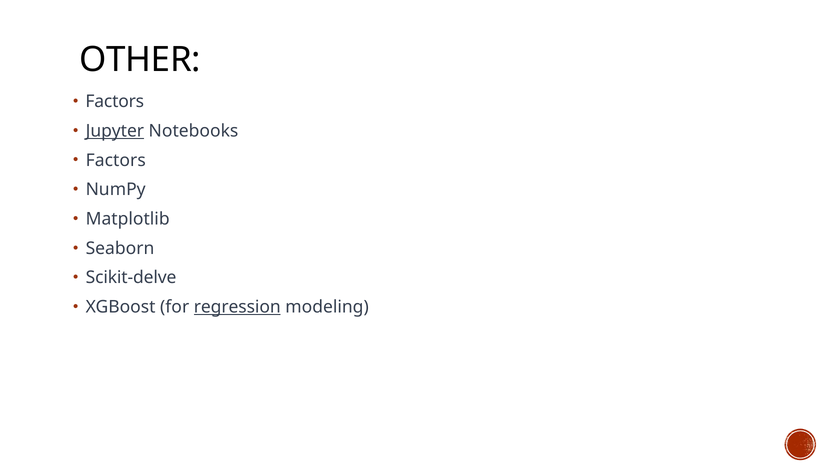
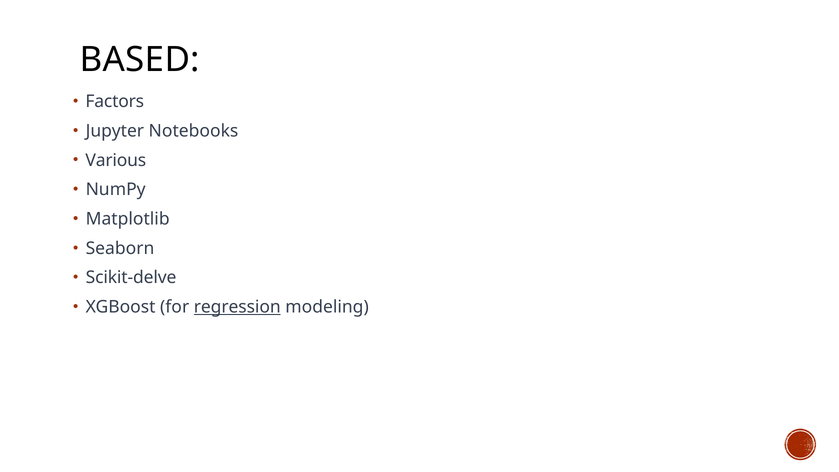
OTHER: OTHER -> BASED
Jupyter underline: present -> none
Factors at (116, 160): Factors -> Various
